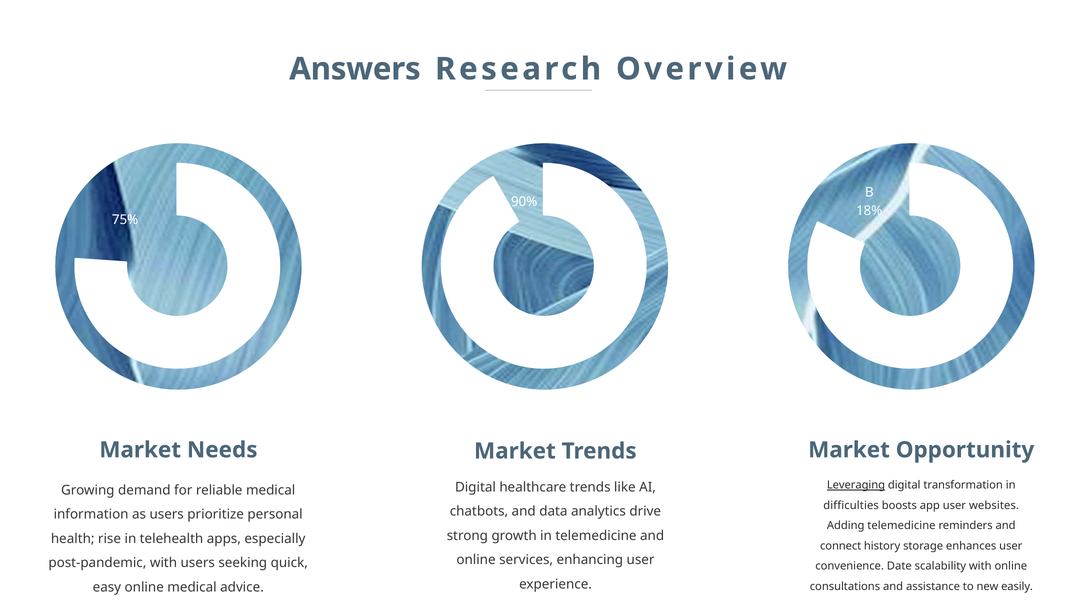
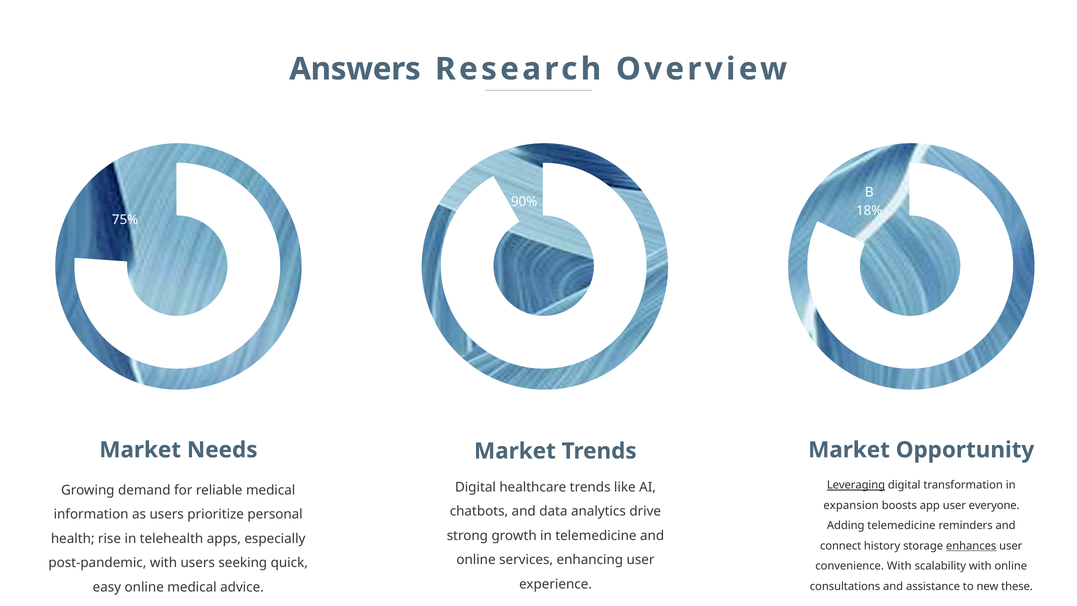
difficulties: difficulties -> expansion
websites: websites -> everyone
enhances underline: none -> present
convenience Date: Date -> With
easily: easily -> these
